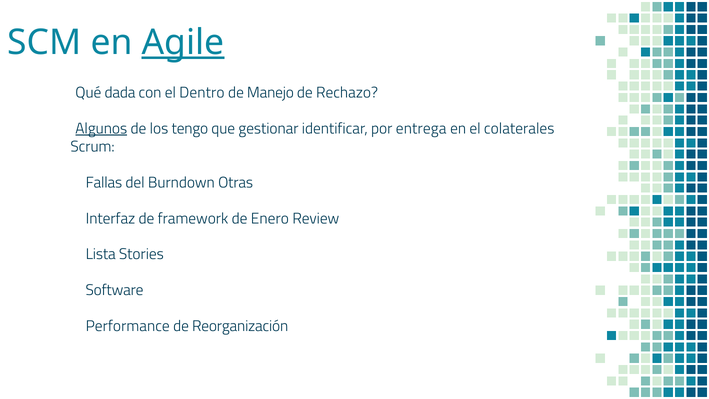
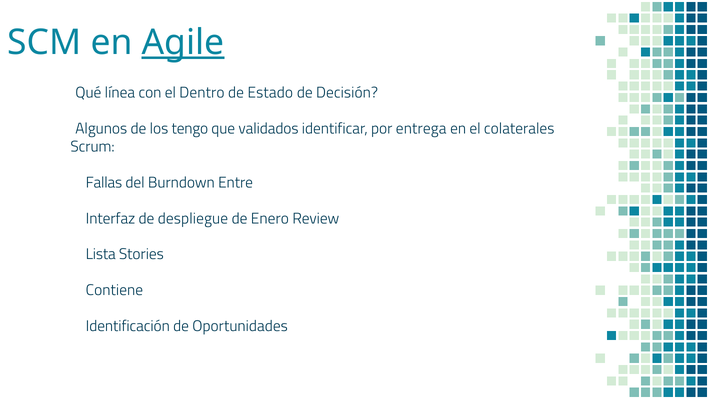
dada: dada -> línea
Manejo: Manejo -> Estado
Rechazo: Rechazo -> Decisión
Algunos underline: present -> none
gestionar: gestionar -> validados
Otras: Otras -> Entre
framework: framework -> despliegue
Software: Software -> Contiene
Performance: Performance -> Identificación
Reorganización: Reorganización -> Oportunidades
